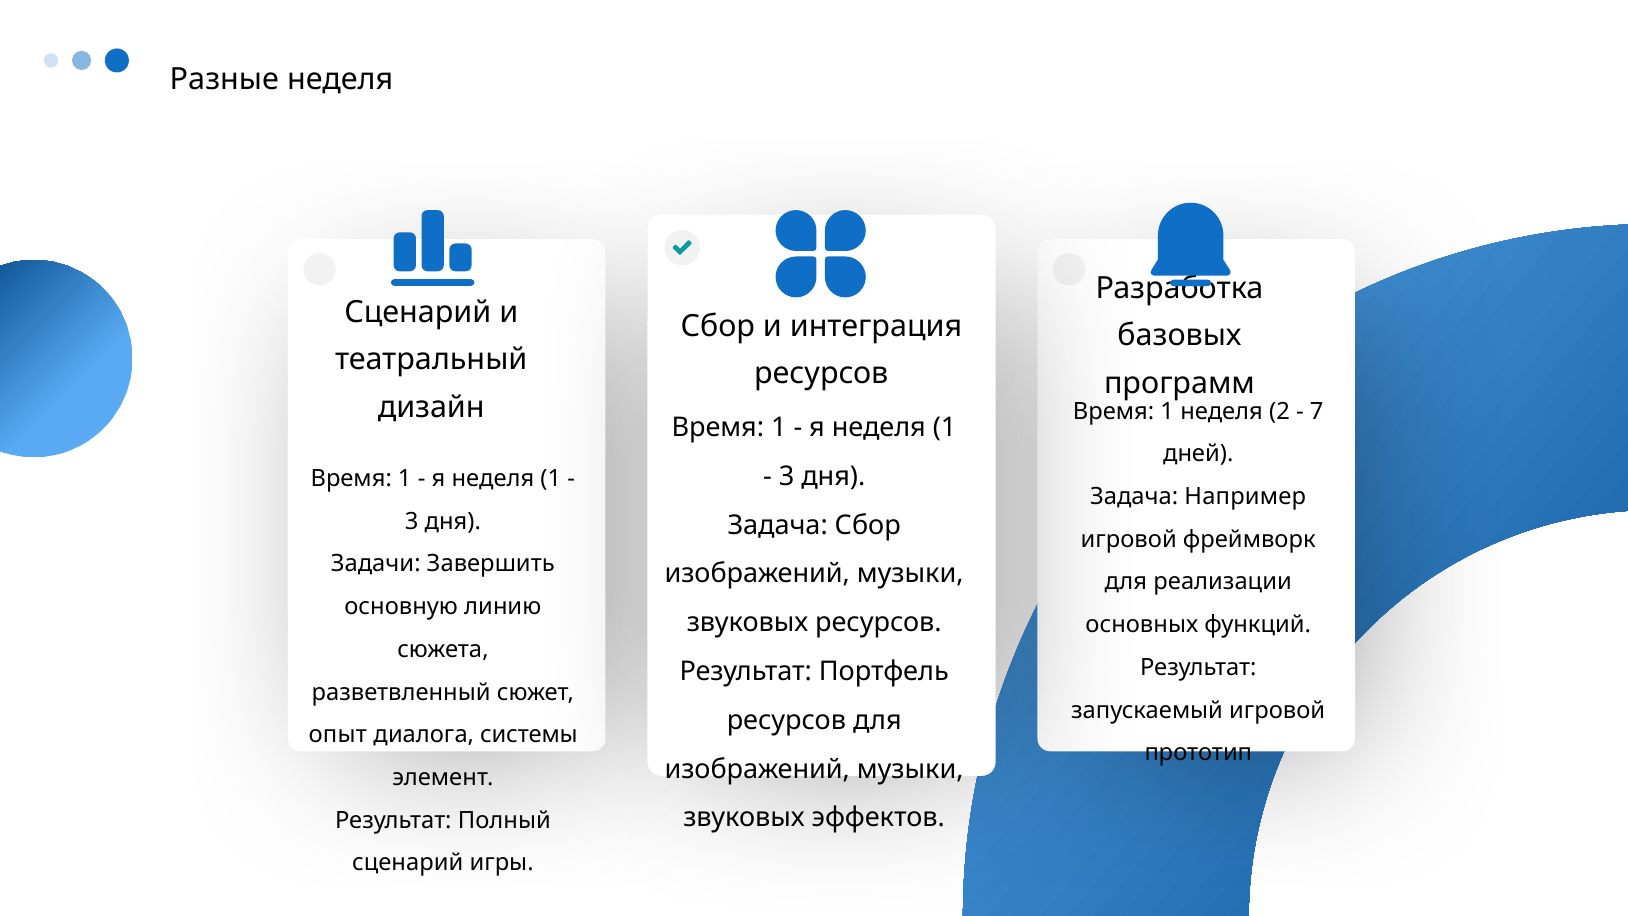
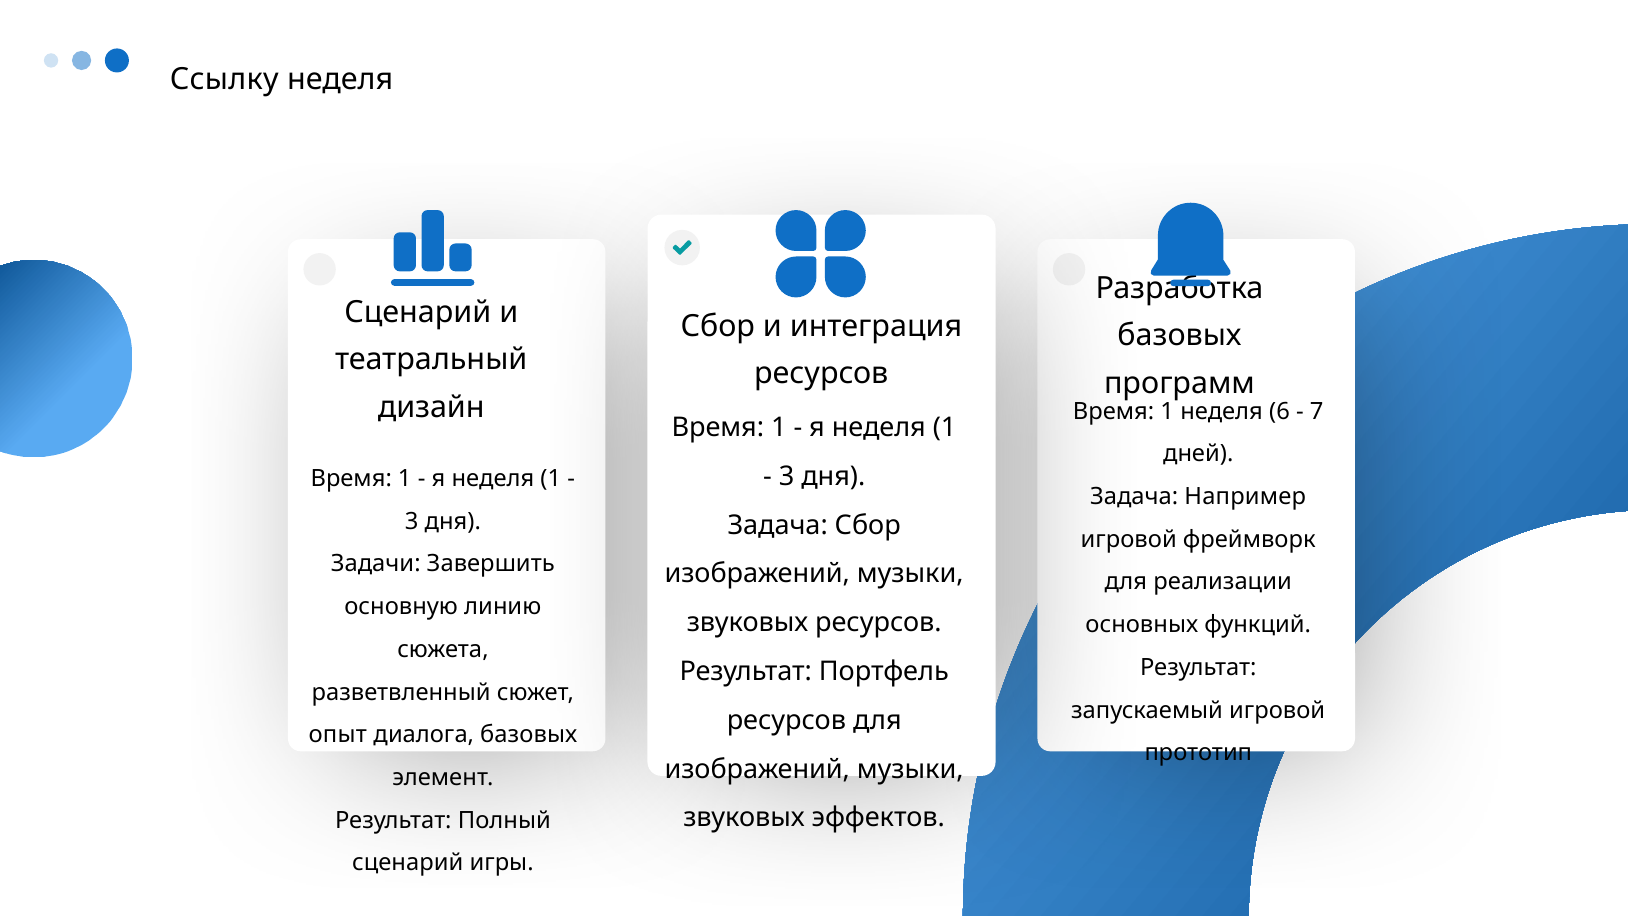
Разные: Разные -> Ссылку
2: 2 -> 6
диалога системы: системы -> базовых
